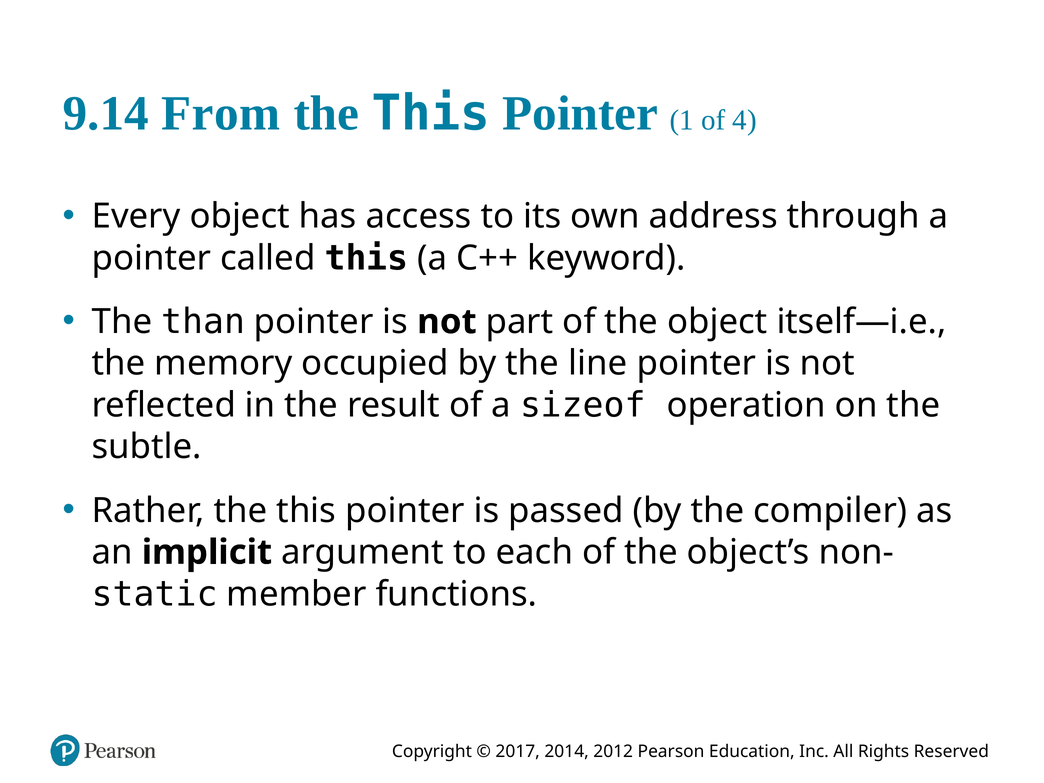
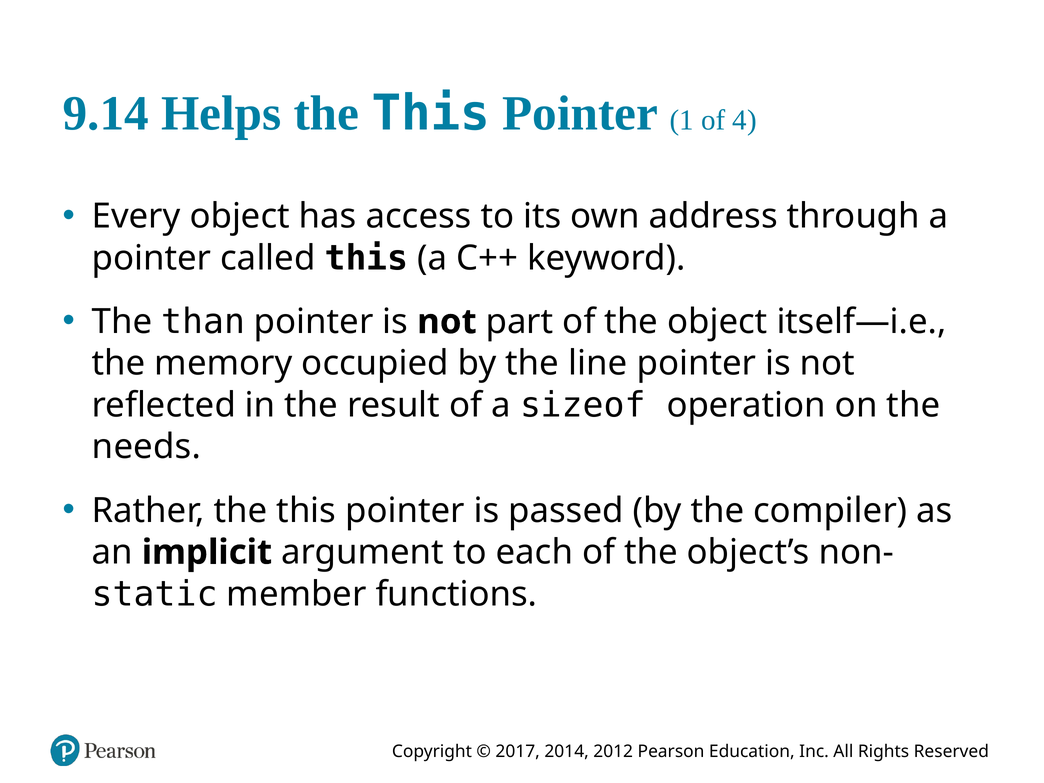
From: From -> Helps
subtle: subtle -> needs
